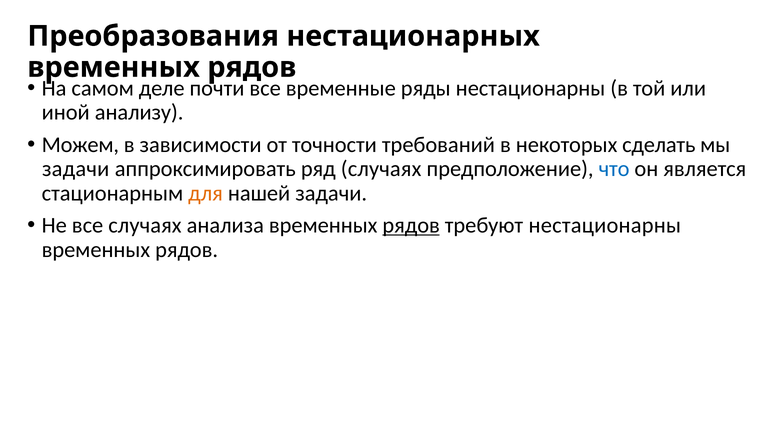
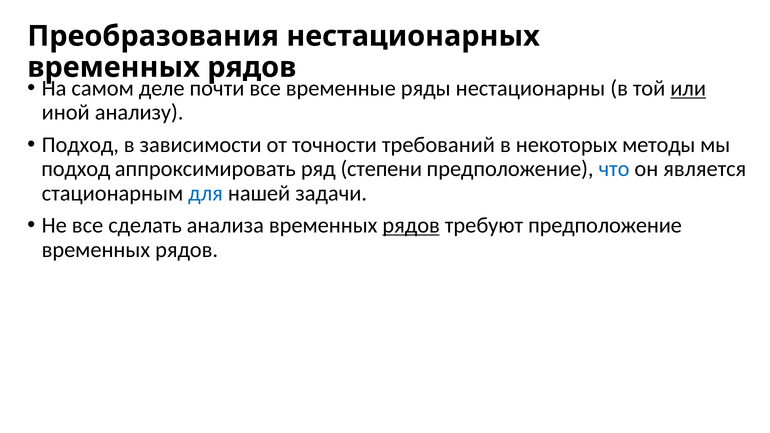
или underline: none -> present
Можем at (80, 145): Можем -> Подход
сделать: сделать -> методы
задачи at (76, 169): задачи -> подход
ряд случаях: случаях -> степени
для colour: orange -> blue
все случаях: случаях -> сделать
требуют нестационарны: нестационарны -> предположение
